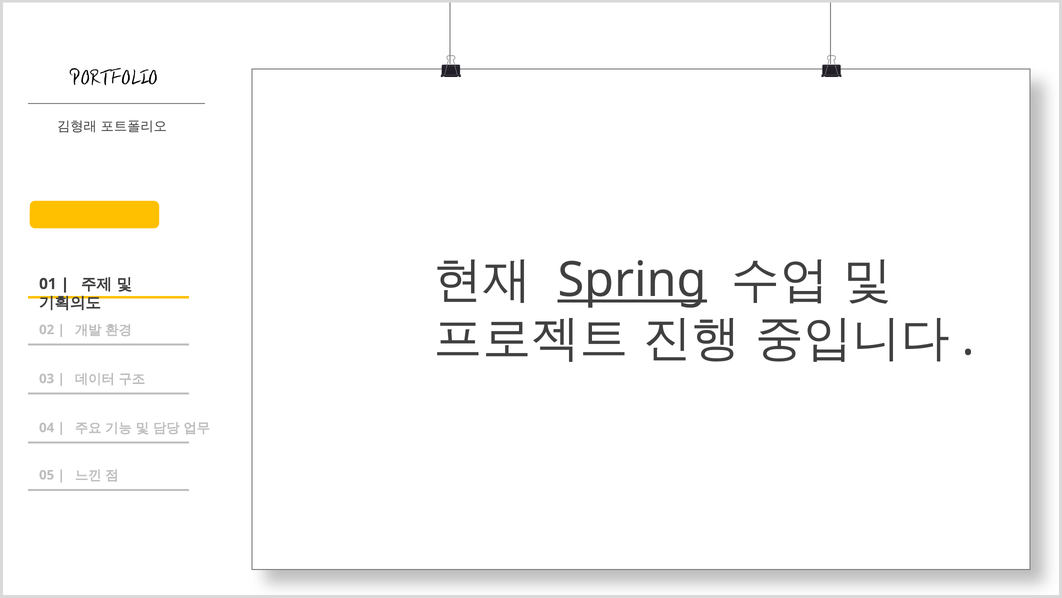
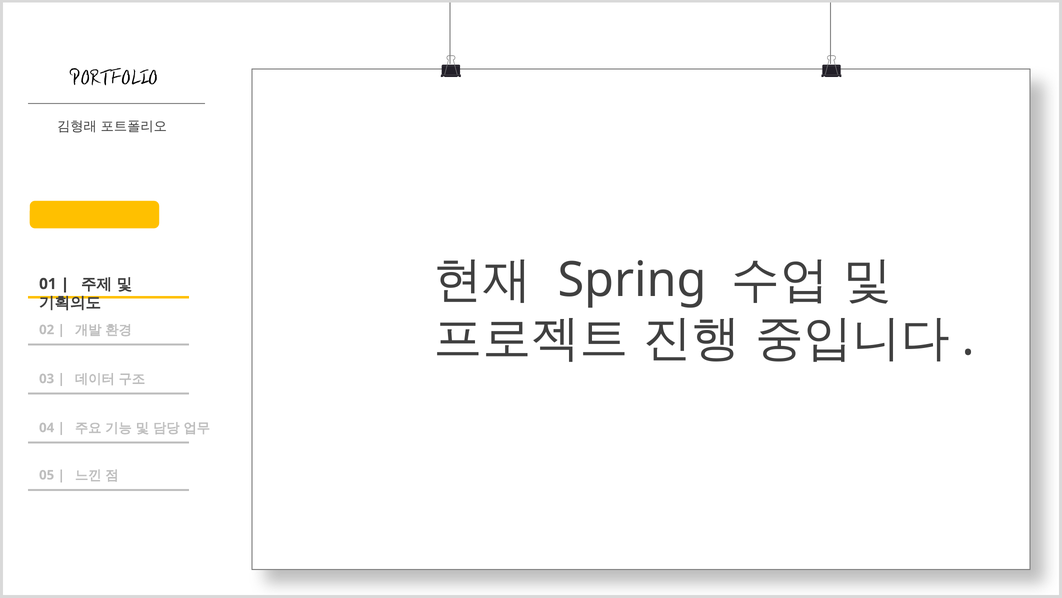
Spring underline: present -> none
